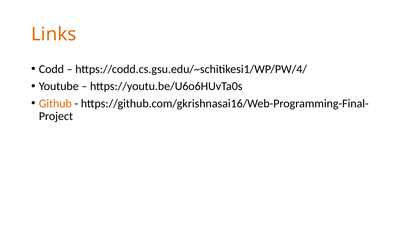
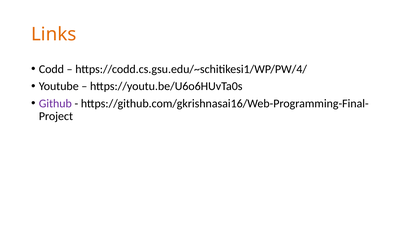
Github colour: orange -> purple
